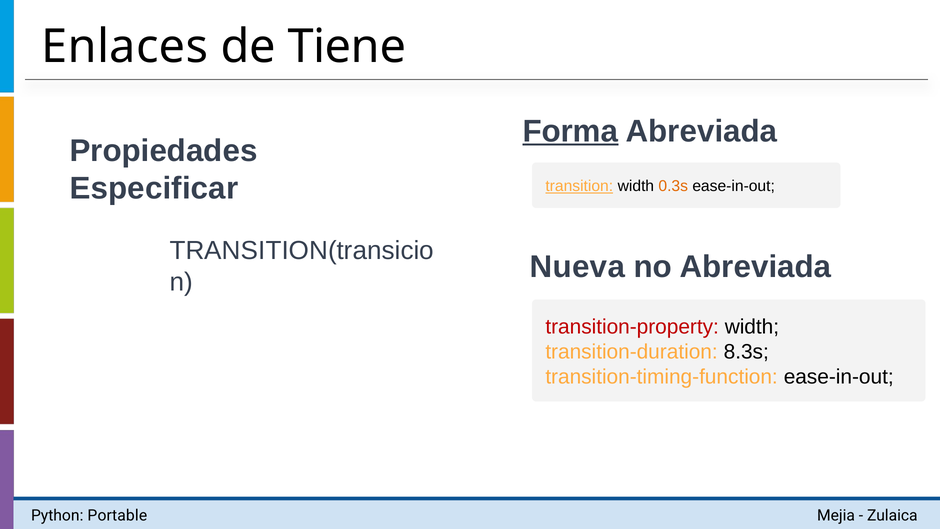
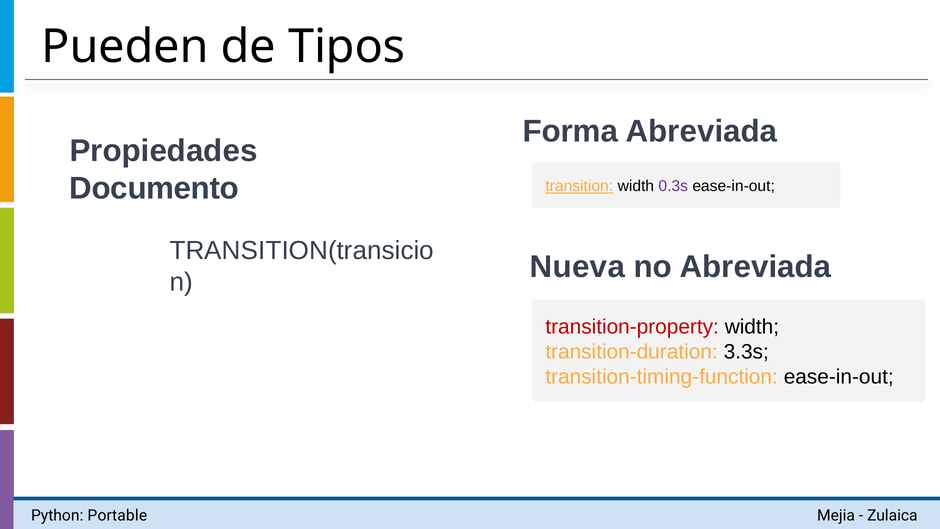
Enlaces: Enlaces -> Pueden
Tiene: Tiene -> Tipos
Forma underline: present -> none
Especificar: Especificar -> Documento
0.3s colour: orange -> purple
8.3s: 8.3s -> 3.3s
